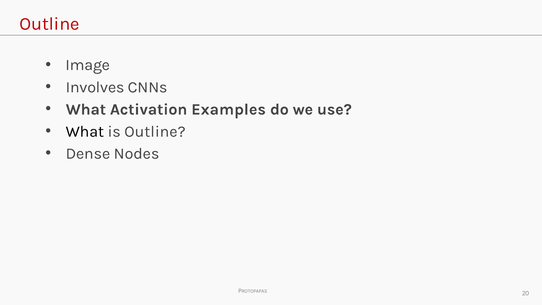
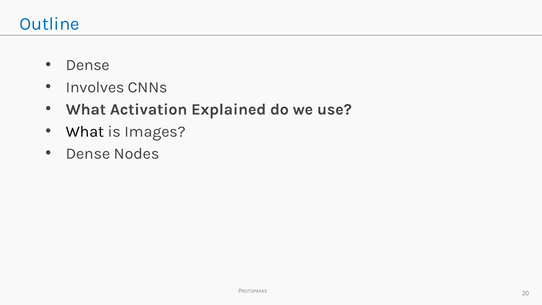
Outline at (50, 24) colour: red -> blue
Image at (88, 65): Image -> Dense
Examples: Examples -> Explained
is Outline: Outline -> Images
